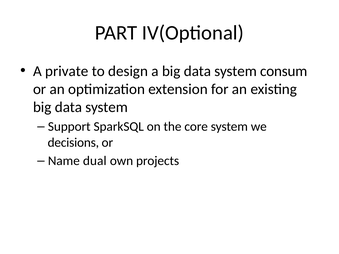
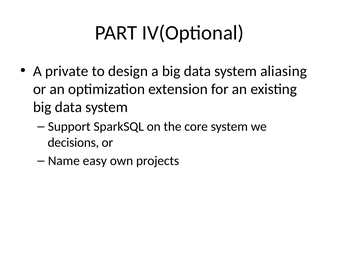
consum: consum -> aliasing
dual: dual -> easy
